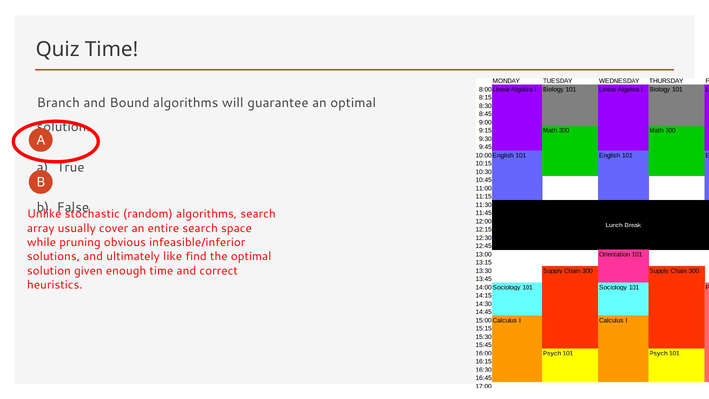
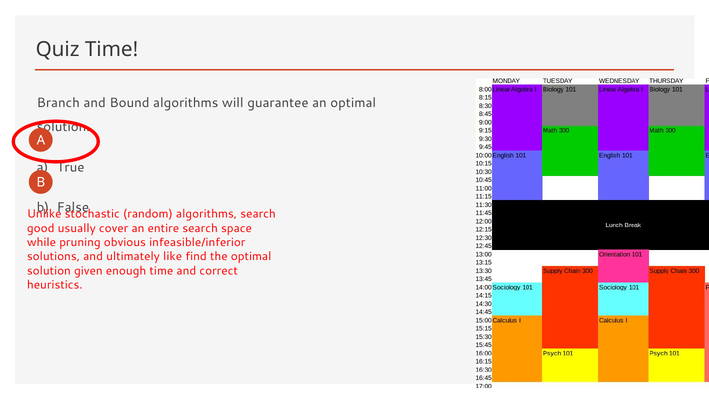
array: array -> good
